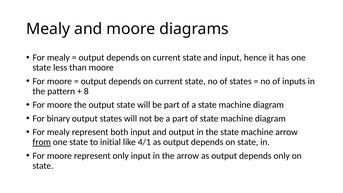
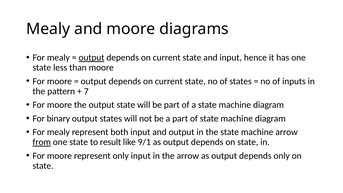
output at (91, 58) underline: none -> present
8: 8 -> 7
initial: initial -> result
4/1: 4/1 -> 9/1
